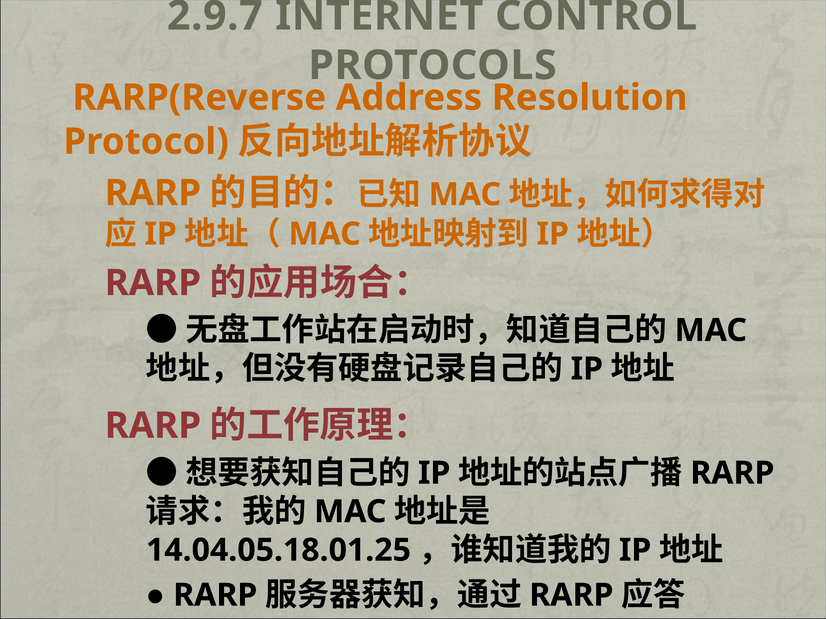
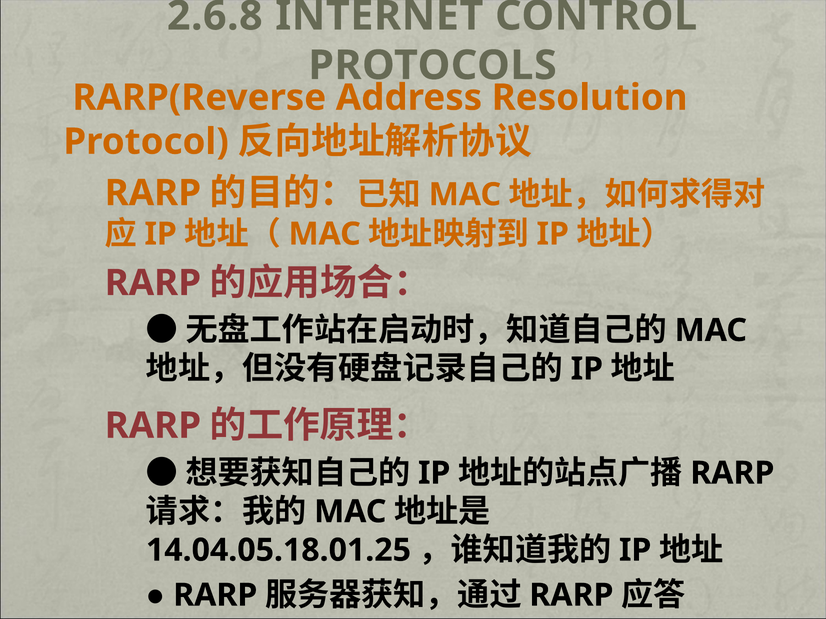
2.9.7: 2.9.7 -> 2.6.8
